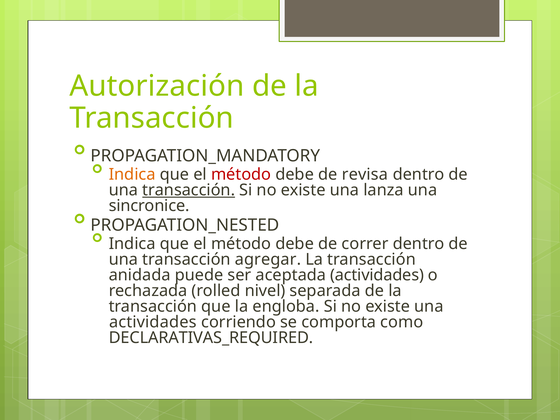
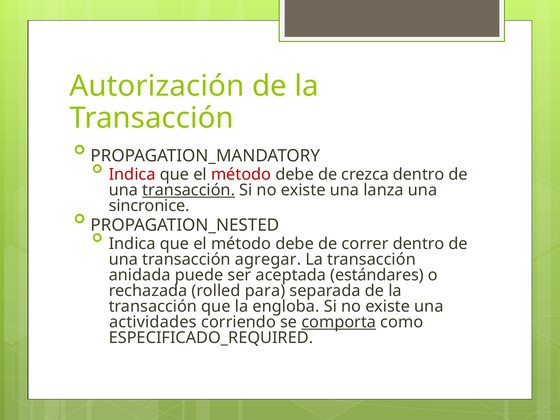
Indica at (132, 175) colour: orange -> red
revisa: revisa -> crezca
aceptada actividades: actividades -> estándares
nivel: nivel -> para
comporta underline: none -> present
DECLARATIVAS_REQUIRED: DECLARATIVAS_REQUIRED -> ESPECIFICADO_REQUIRED
